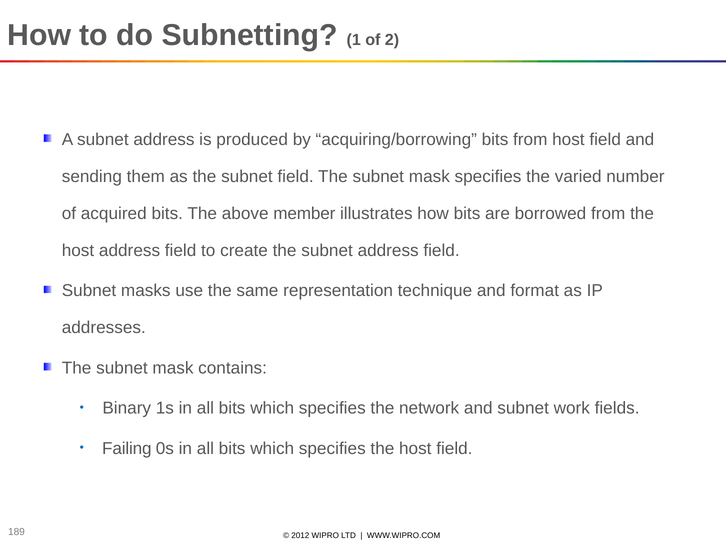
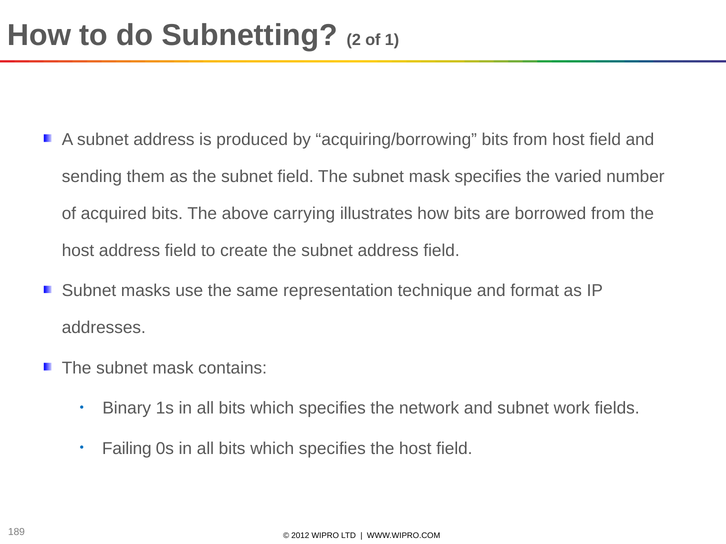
1: 1 -> 2
2: 2 -> 1
member: member -> carrying
